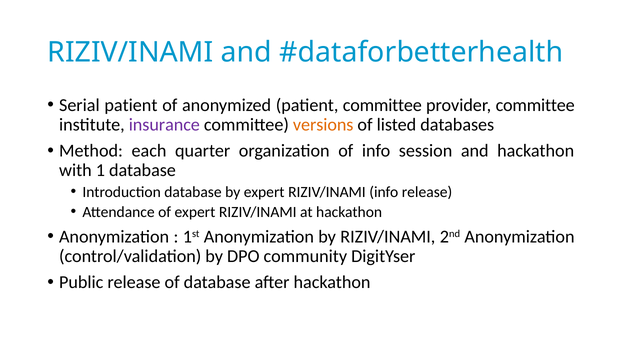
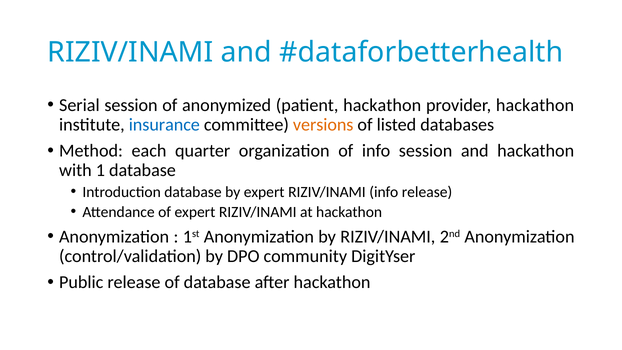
Serial patient: patient -> session
patient committee: committee -> hackathon
provider committee: committee -> hackathon
insurance colour: purple -> blue
